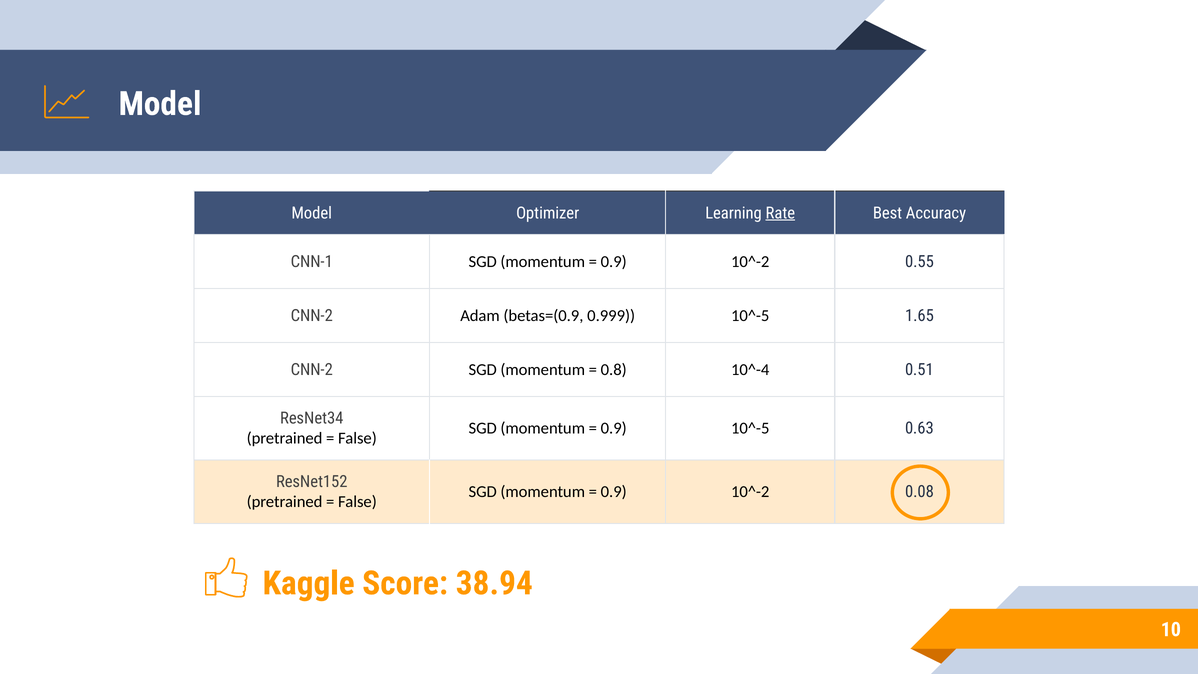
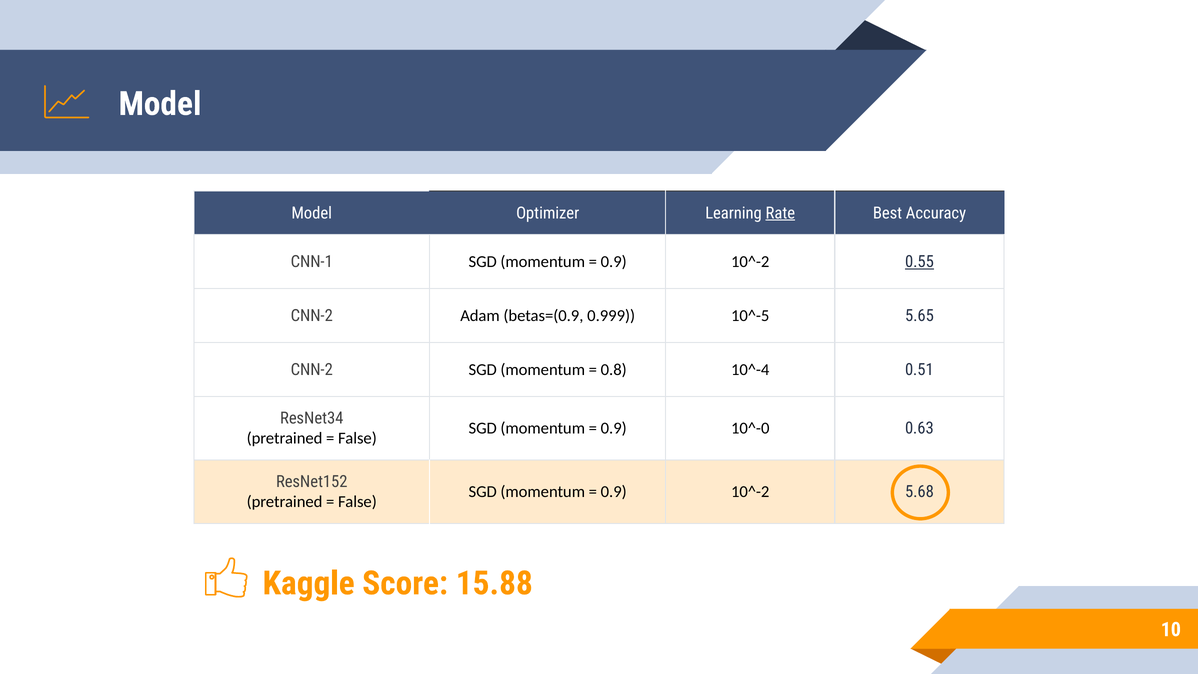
0.55 underline: none -> present
1.65: 1.65 -> 5.65
0.9 10^-5: 10^-5 -> 10^-0
0.08: 0.08 -> 5.68
38.94: 38.94 -> 15.88
